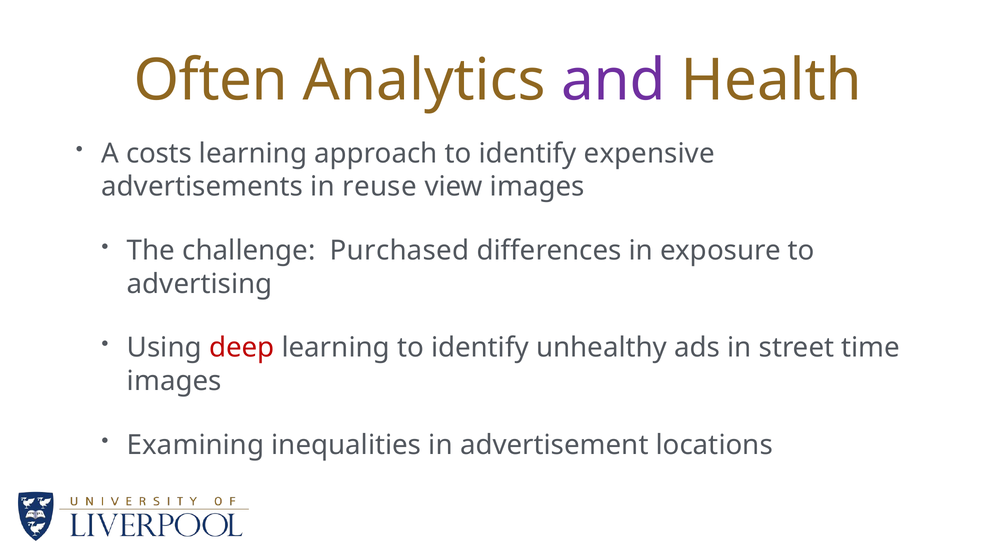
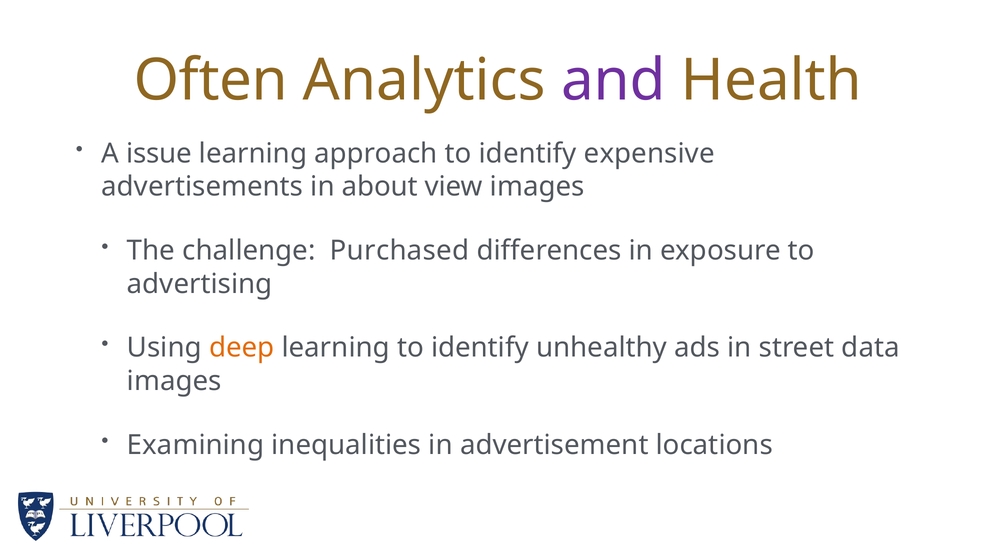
costs: costs -> issue
reuse: reuse -> about
deep colour: red -> orange
time: time -> data
